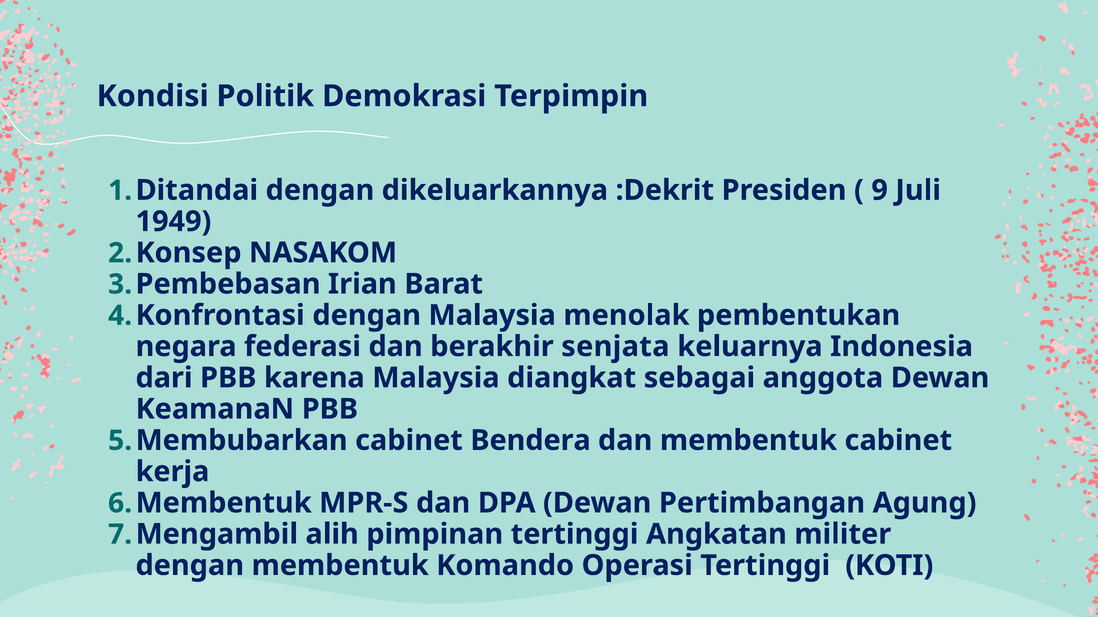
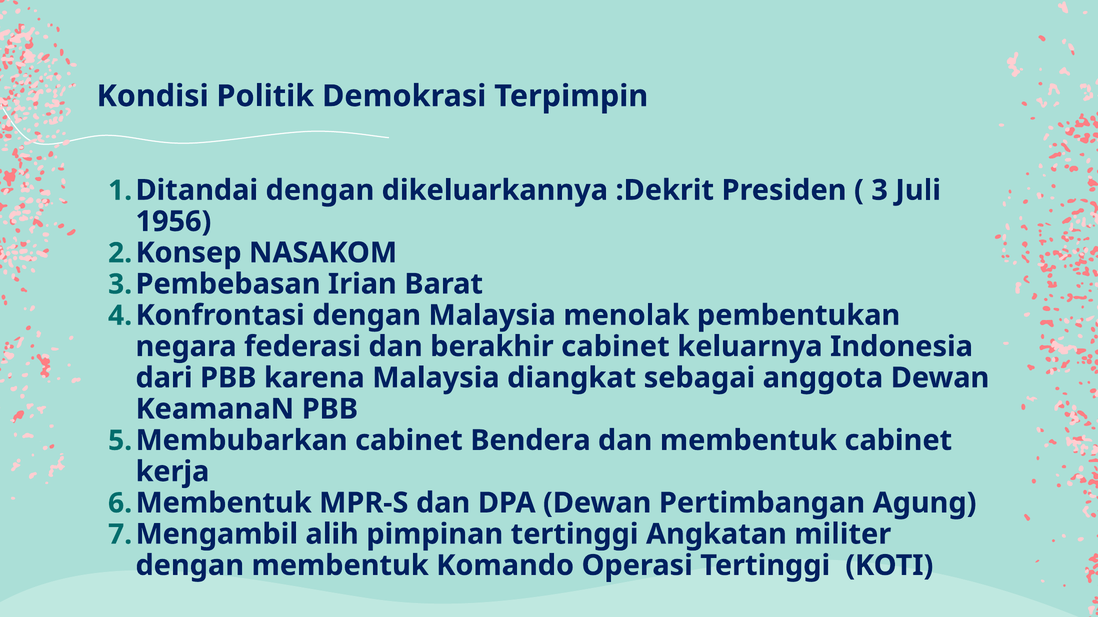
9: 9 -> 3
1949: 1949 -> 1956
berakhir senjata: senjata -> cabinet
